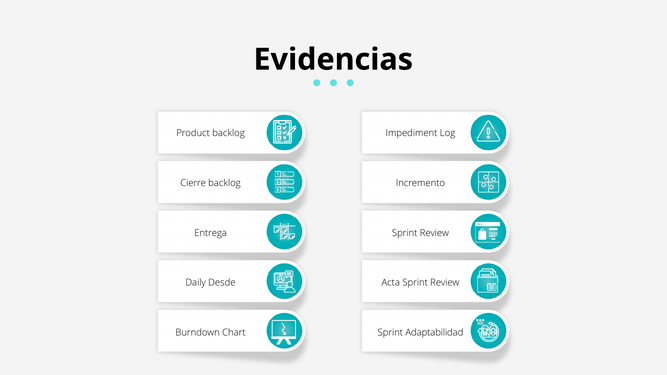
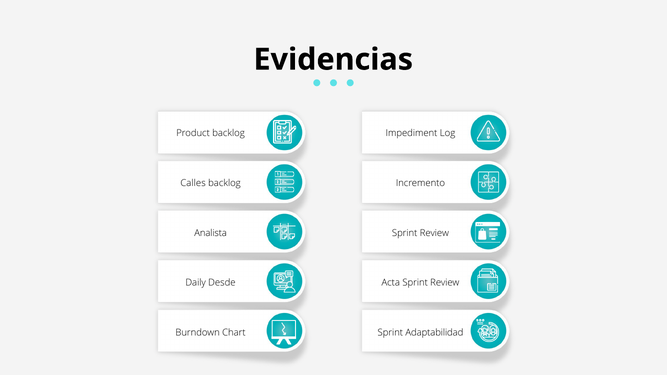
Cierre: Cierre -> Calles
Entrega: Entrega -> Analista
